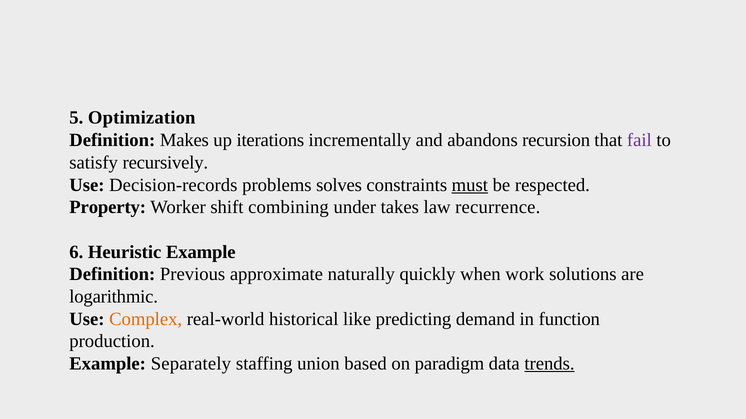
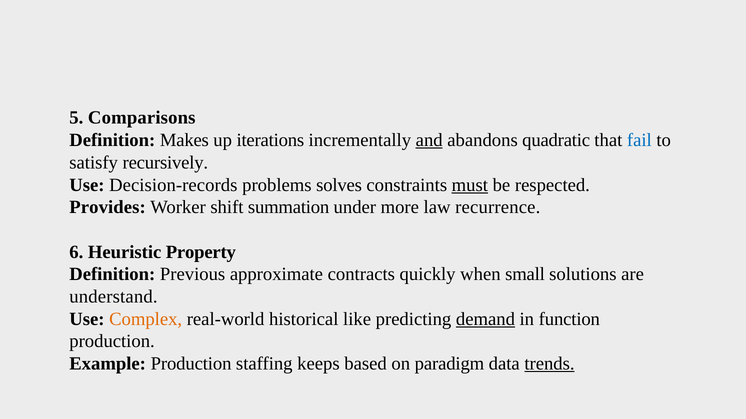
Optimization: Optimization -> Comparisons
and underline: none -> present
recursion: recursion -> quadratic
fail colour: purple -> blue
Property: Property -> Provides
combining: combining -> summation
takes: takes -> more
Heuristic Example: Example -> Property
naturally: naturally -> contracts
work: work -> small
logarithmic: logarithmic -> understand
demand underline: none -> present
Example Separately: Separately -> Production
union: union -> keeps
